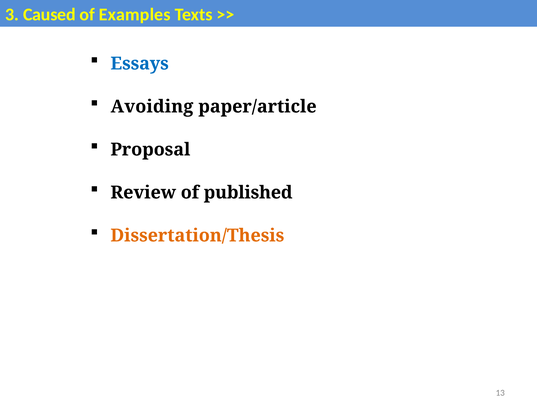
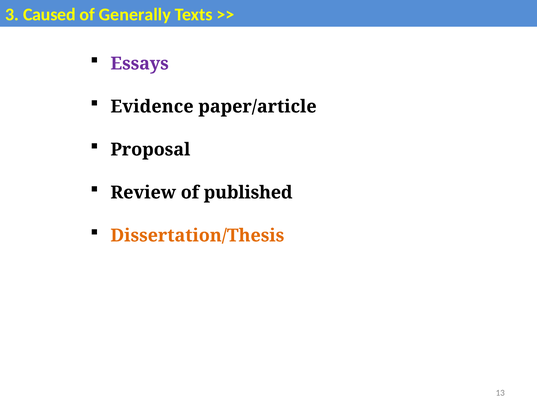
Examples: Examples -> Generally
Essays colour: blue -> purple
Avoiding: Avoiding -> Evidence
